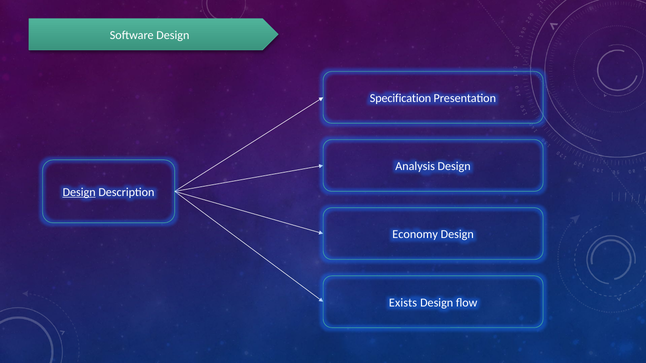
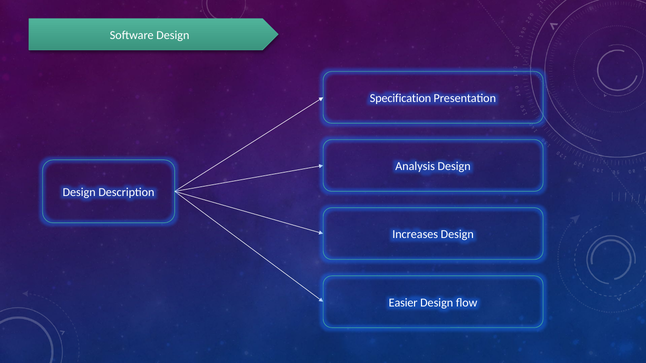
Design at (79, 192) underline: present -> none
Economy: Economy -> Increases
Exists: Exists -> Easier
